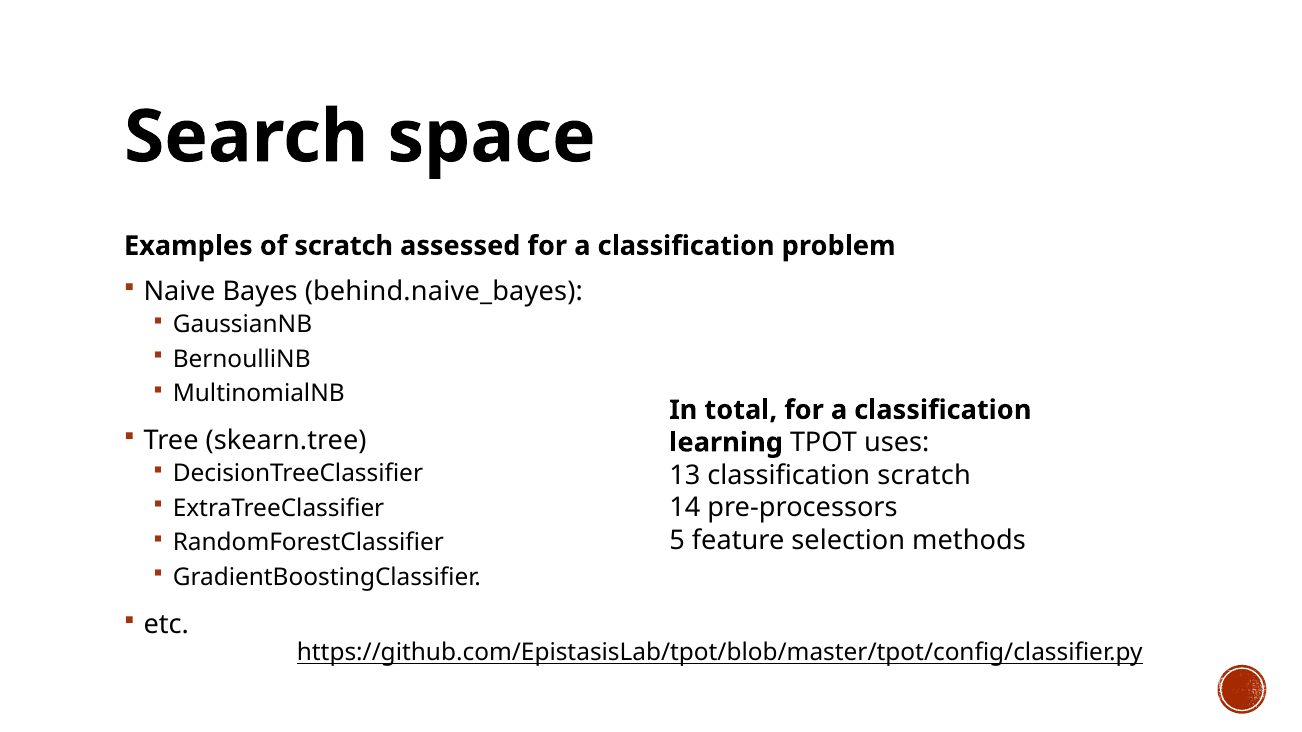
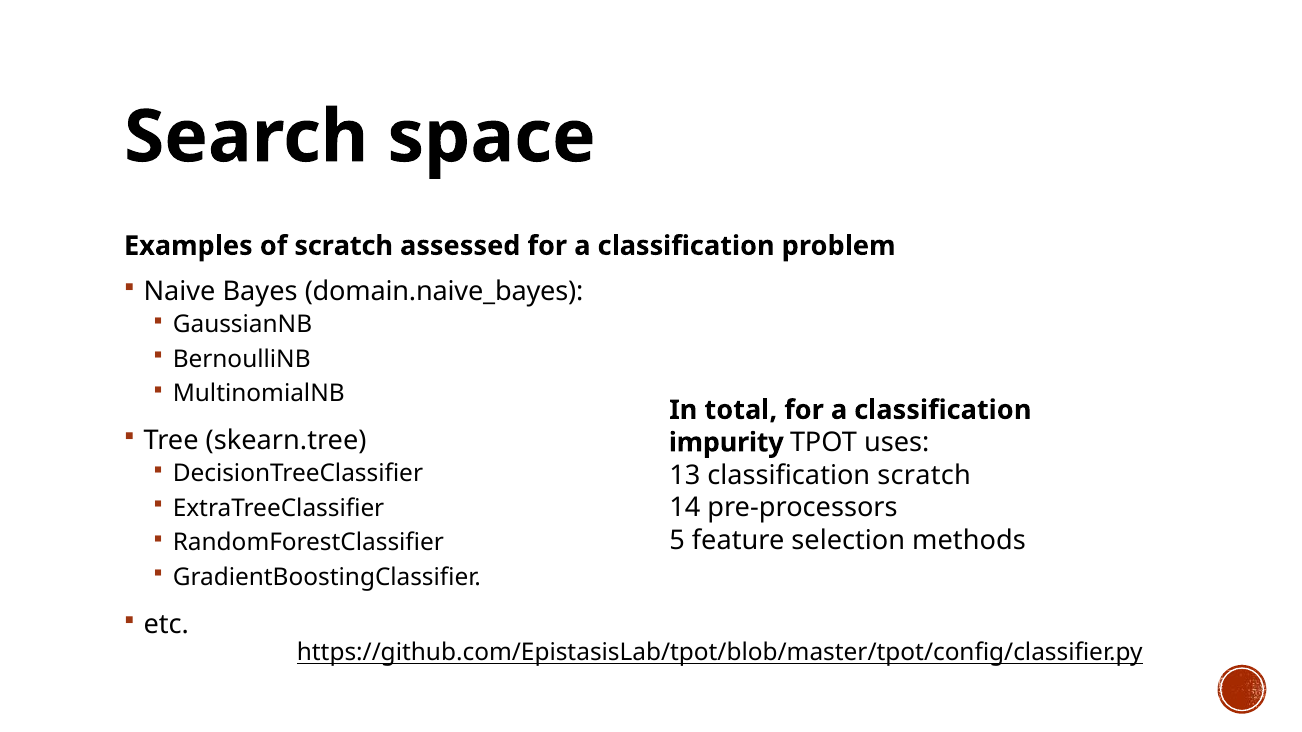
behind.naive_bayes: behind.naive_bayes -> domain.naive_bayes
learning: learning -> impurity
